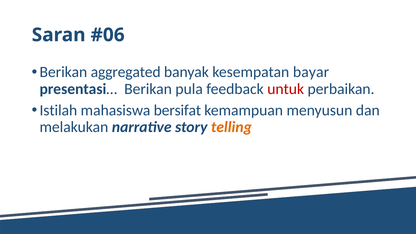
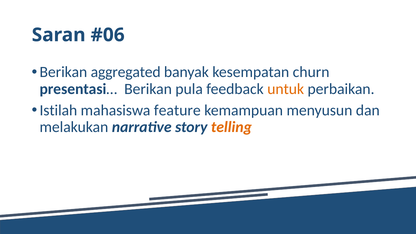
bayar: bayar -> churn
untuk colour: red -> orange
bersifat: bersifat -> feature
